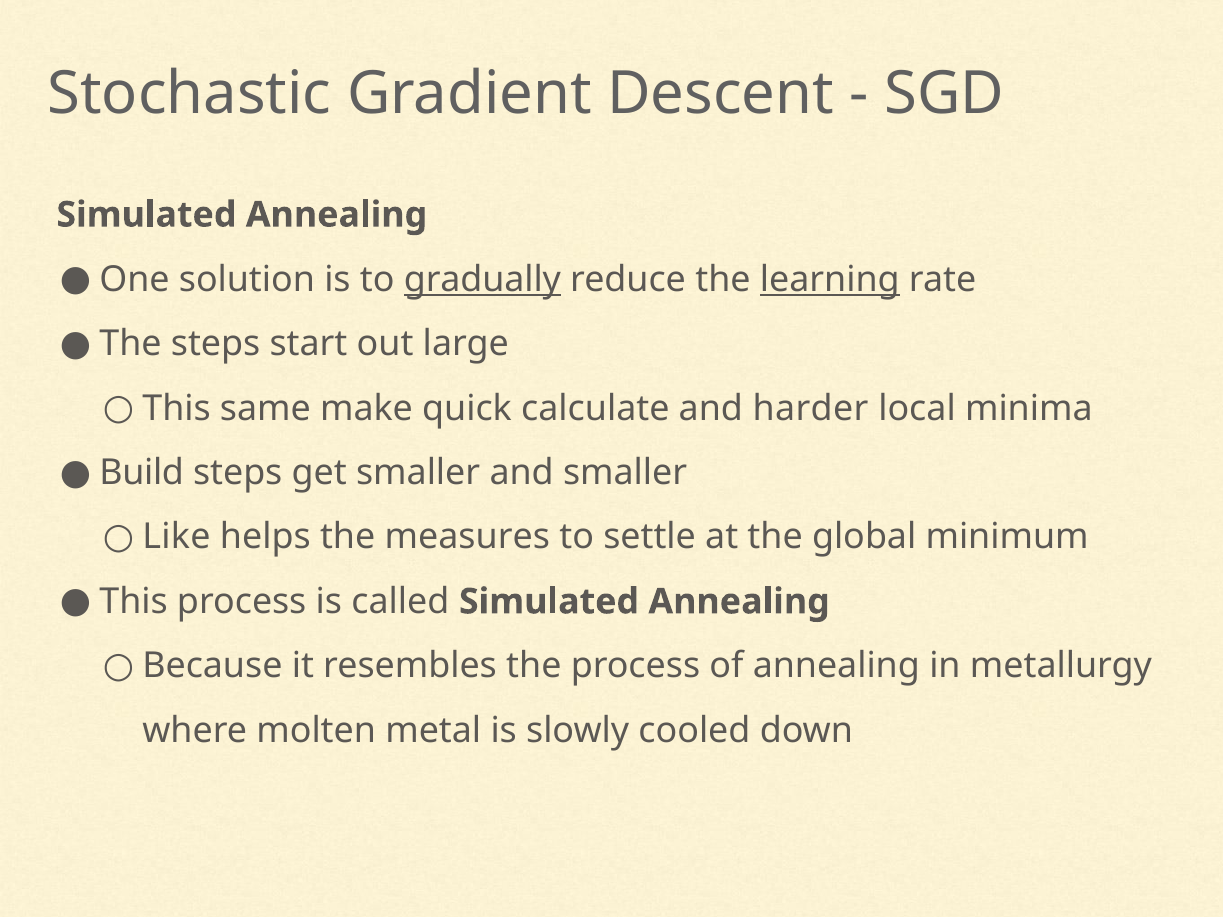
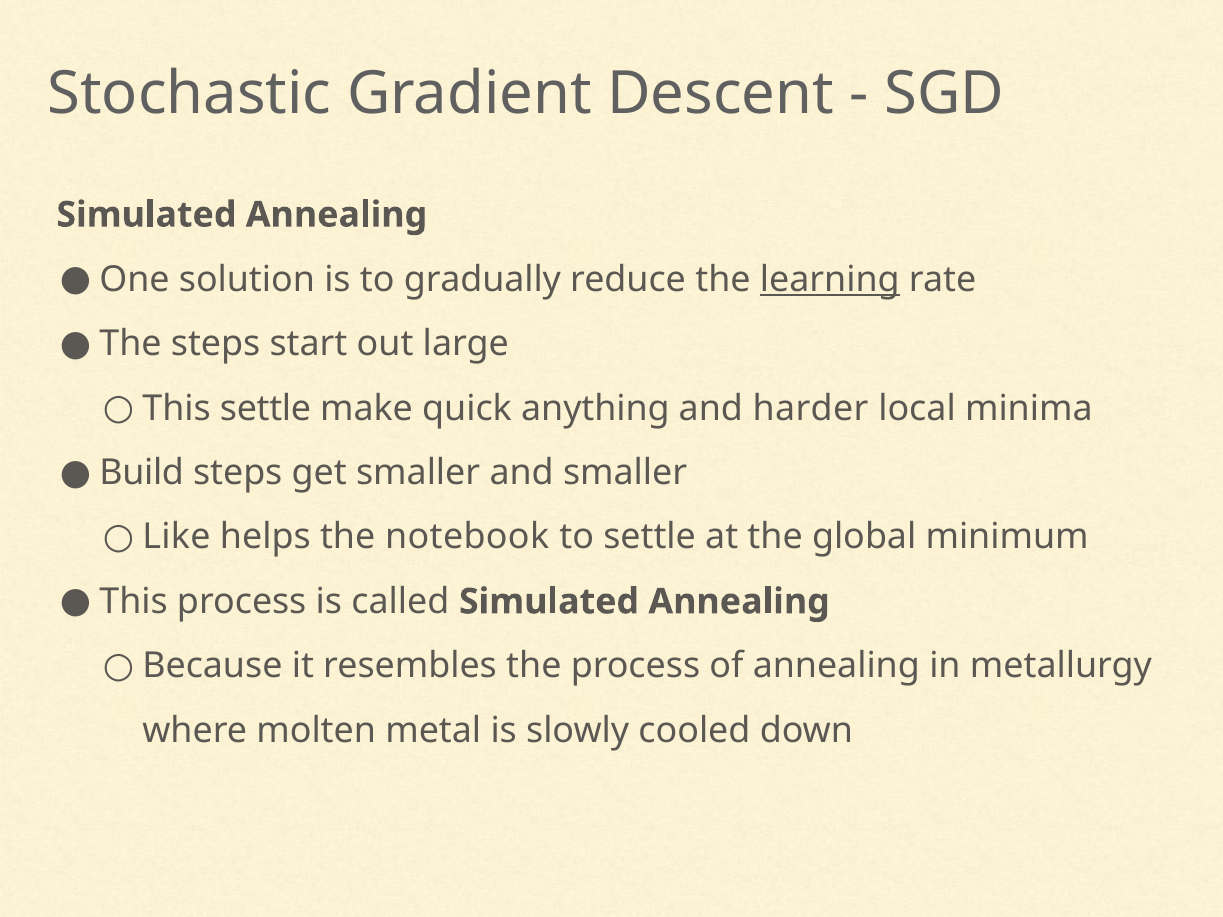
gradually underline: present -> none
This same: same -> settle
calculate: calculate -> anything
measures: measures -> notebook
